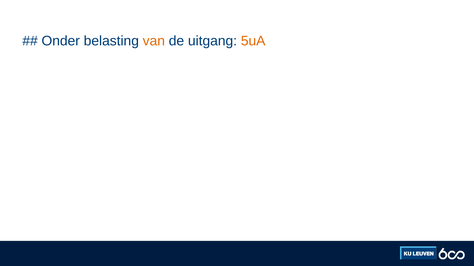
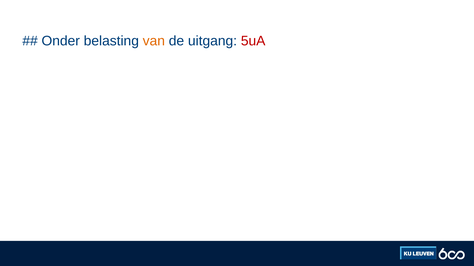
5uA colour: orange -> red
